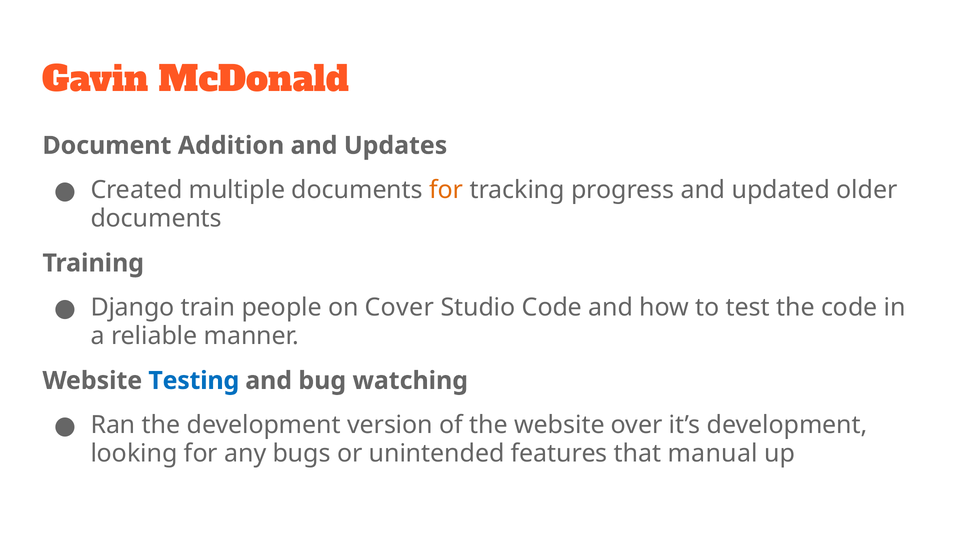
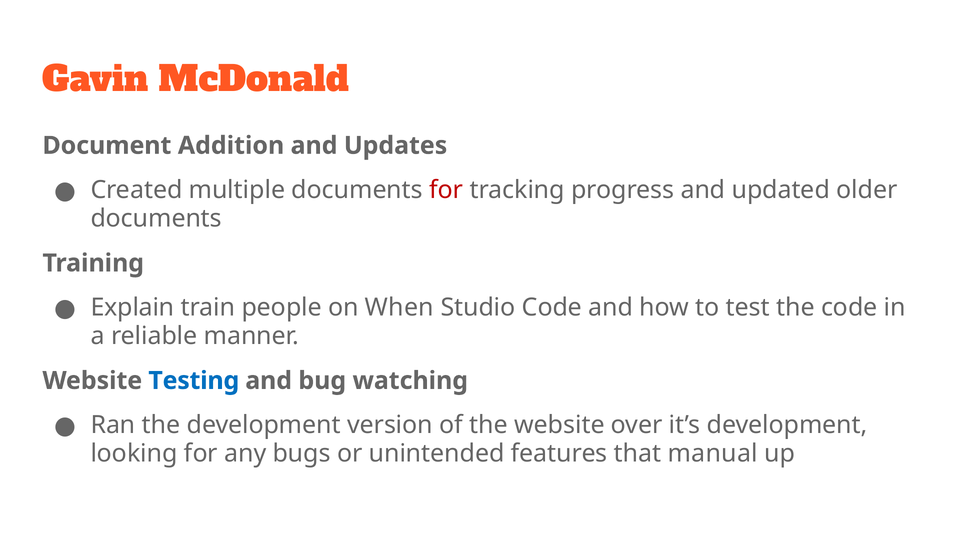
for at (446, 190) colour: orange -> red
Django: Django -> Explain
Cover: Cover -> When
